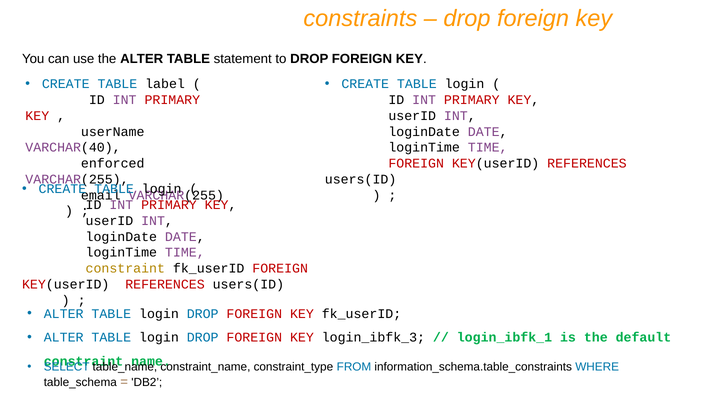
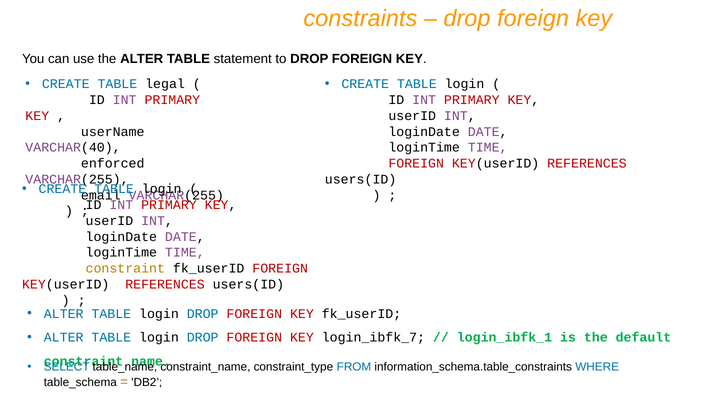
label: label -> legal
login_ibfk_3: login_ibfk_3 -> login_ibfk_7
